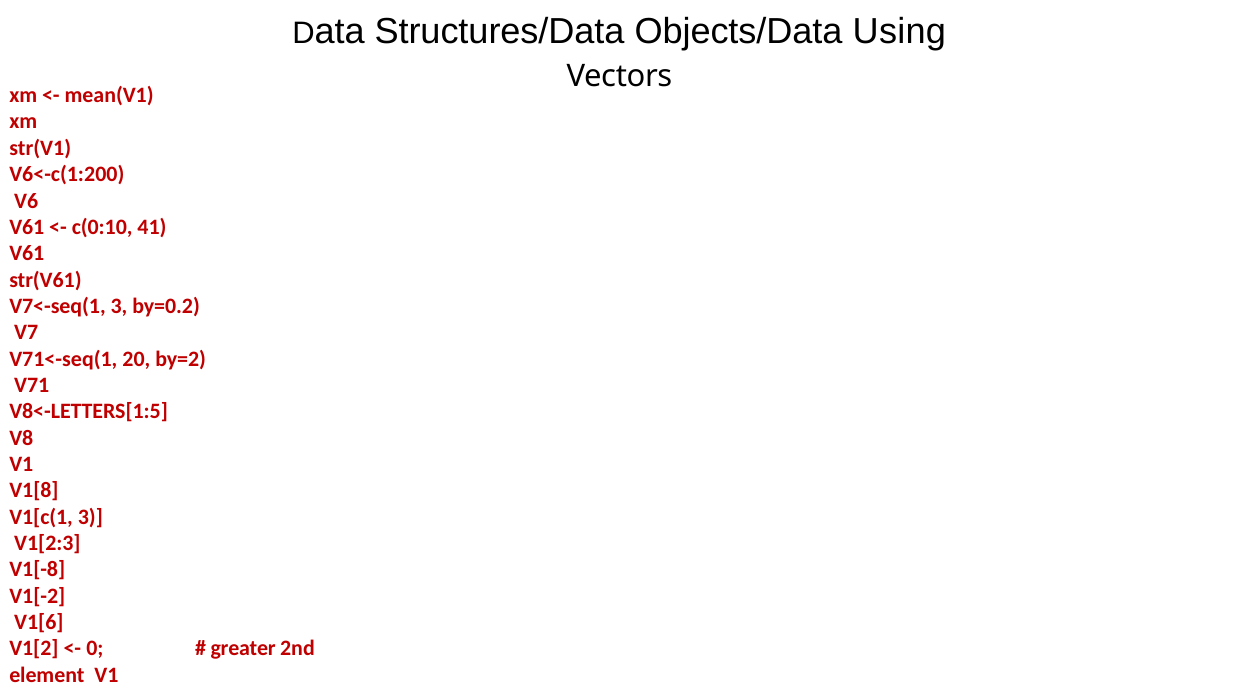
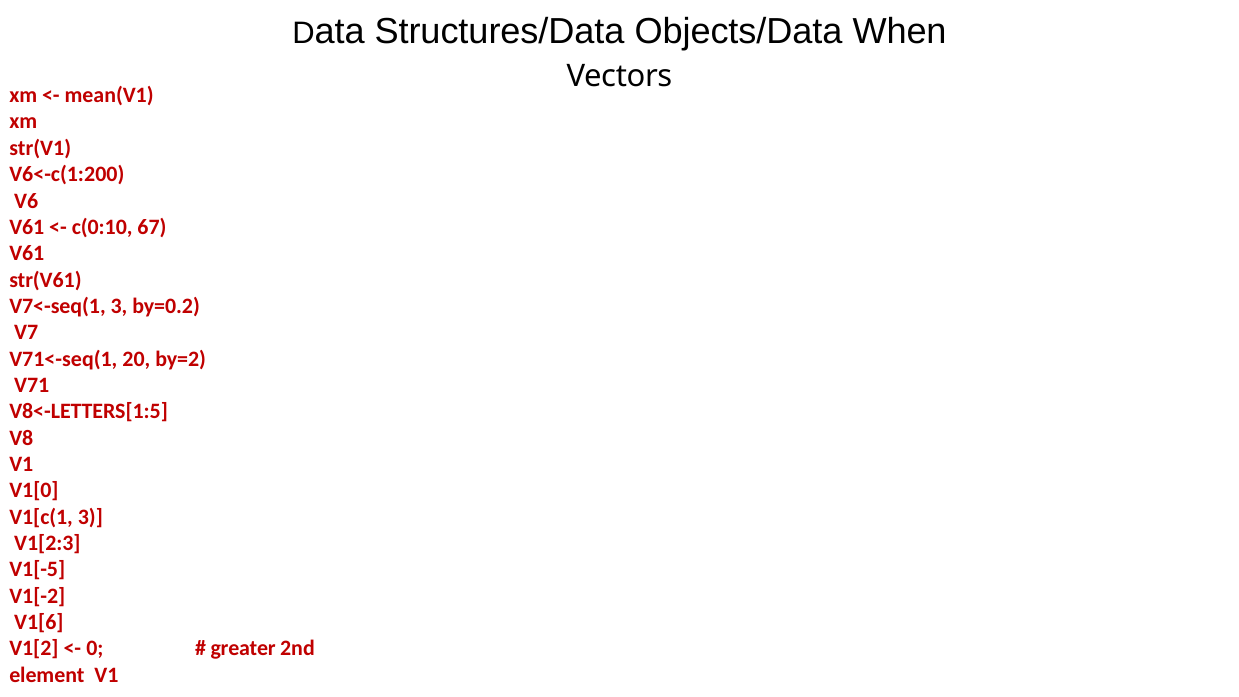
Using: Using -> When
41: 41 -> 67
V1[8: V1[8 -> V1[0
V1[-8: V1[-8 -> V1[-5
